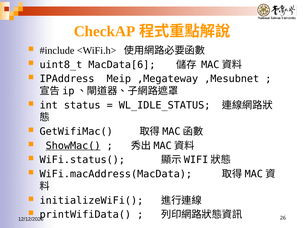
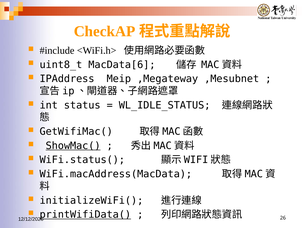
printWifiData( underline: none -> present
